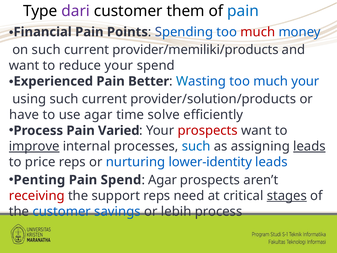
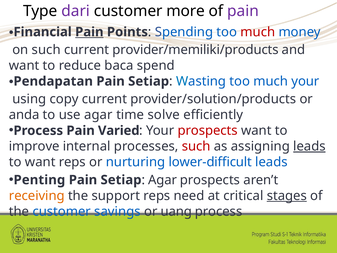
them: them -> more
pain at (243, 11) colour: blue -> purple
Pain at (89, 32) underline: none -> present
reduce your: your -> baca
Experienced: Experienced -> Pendapatan
Better at (149, 81): Better -> Setiap
using such: such -> copy
have: have -> anda
improve underline: present -> none
such at (196, 146) colour: blue -> red
to price: price -> want
lower-identity: lower-identity -> lower-difficult
Spend at (121, 180): Spend -> Setiap
receiving colour: red -> orange
lebih: lebih -> uang
